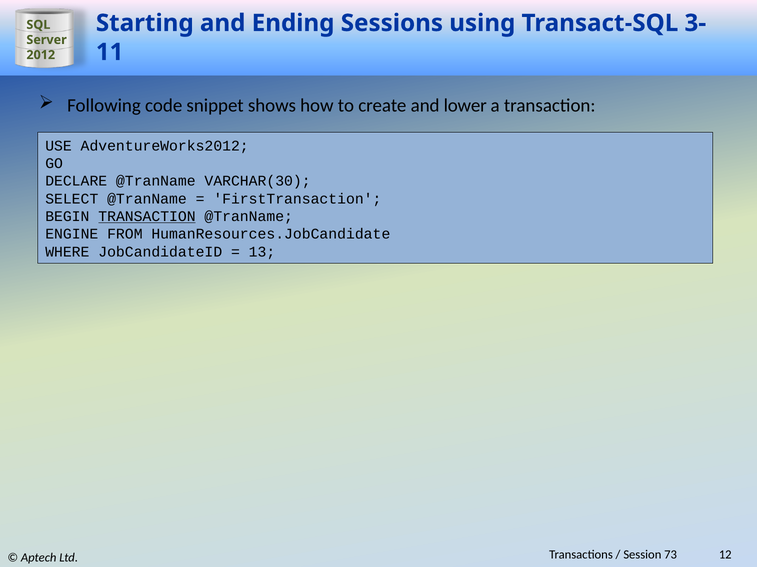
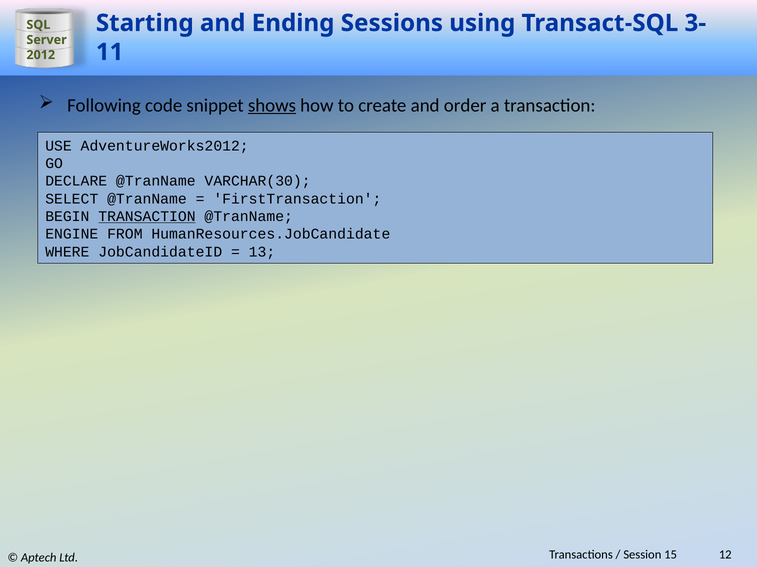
shows underline: none -> present
lower: lower -> order
73: 73 -> 15
